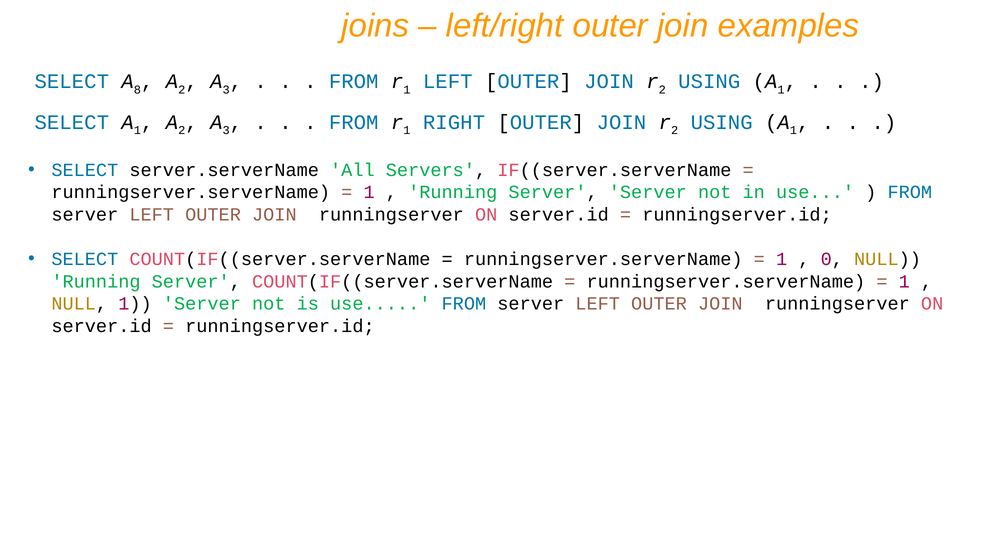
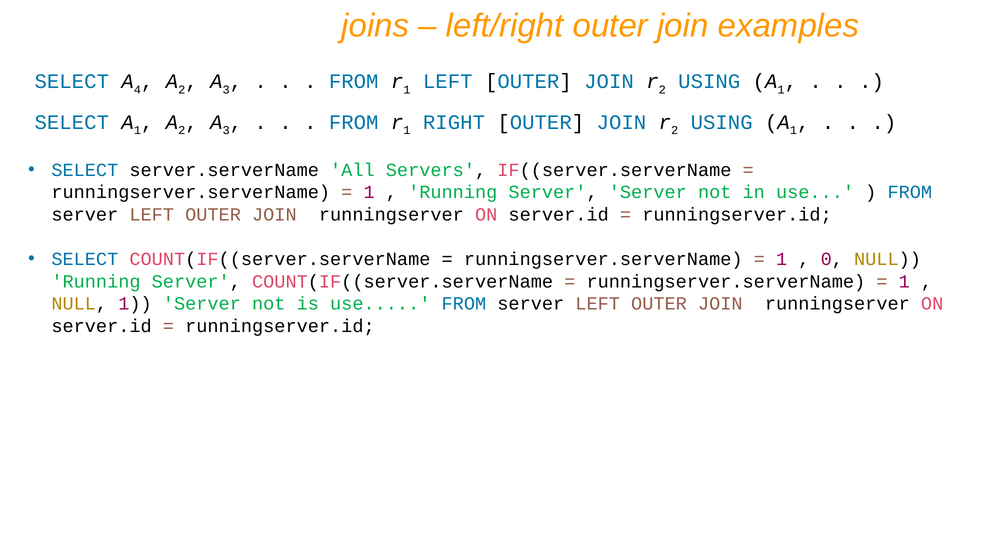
8: 8 -> 4
